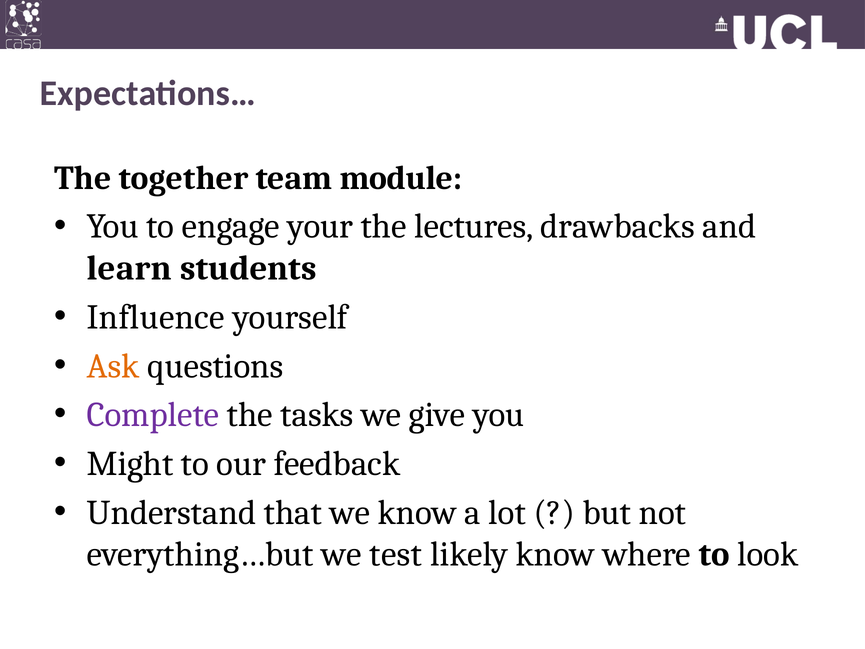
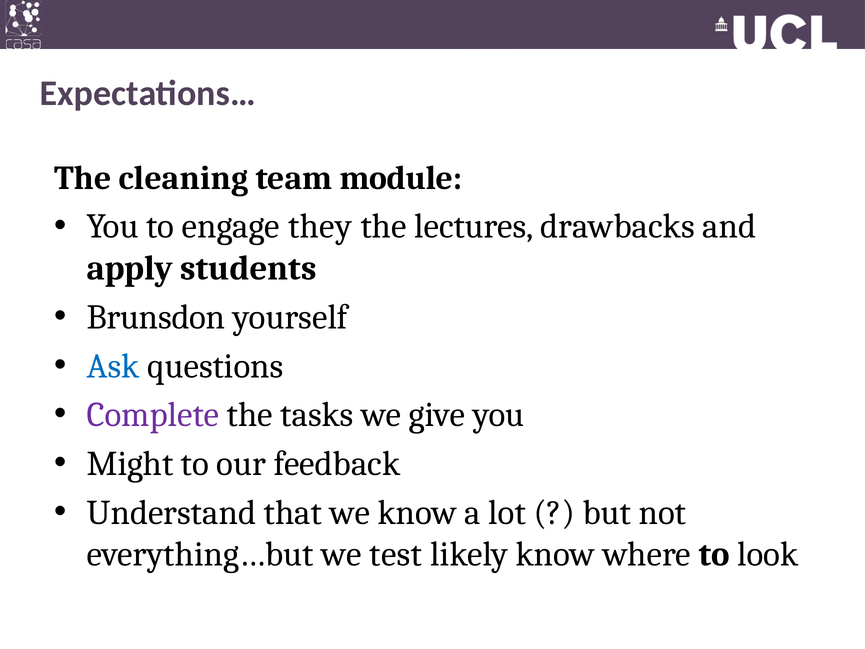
together: together -> cleaning
your: your -> they
learn: learn -> apply
Influence: Influence -> Brunsdon
Ask colour: orange -> blue
